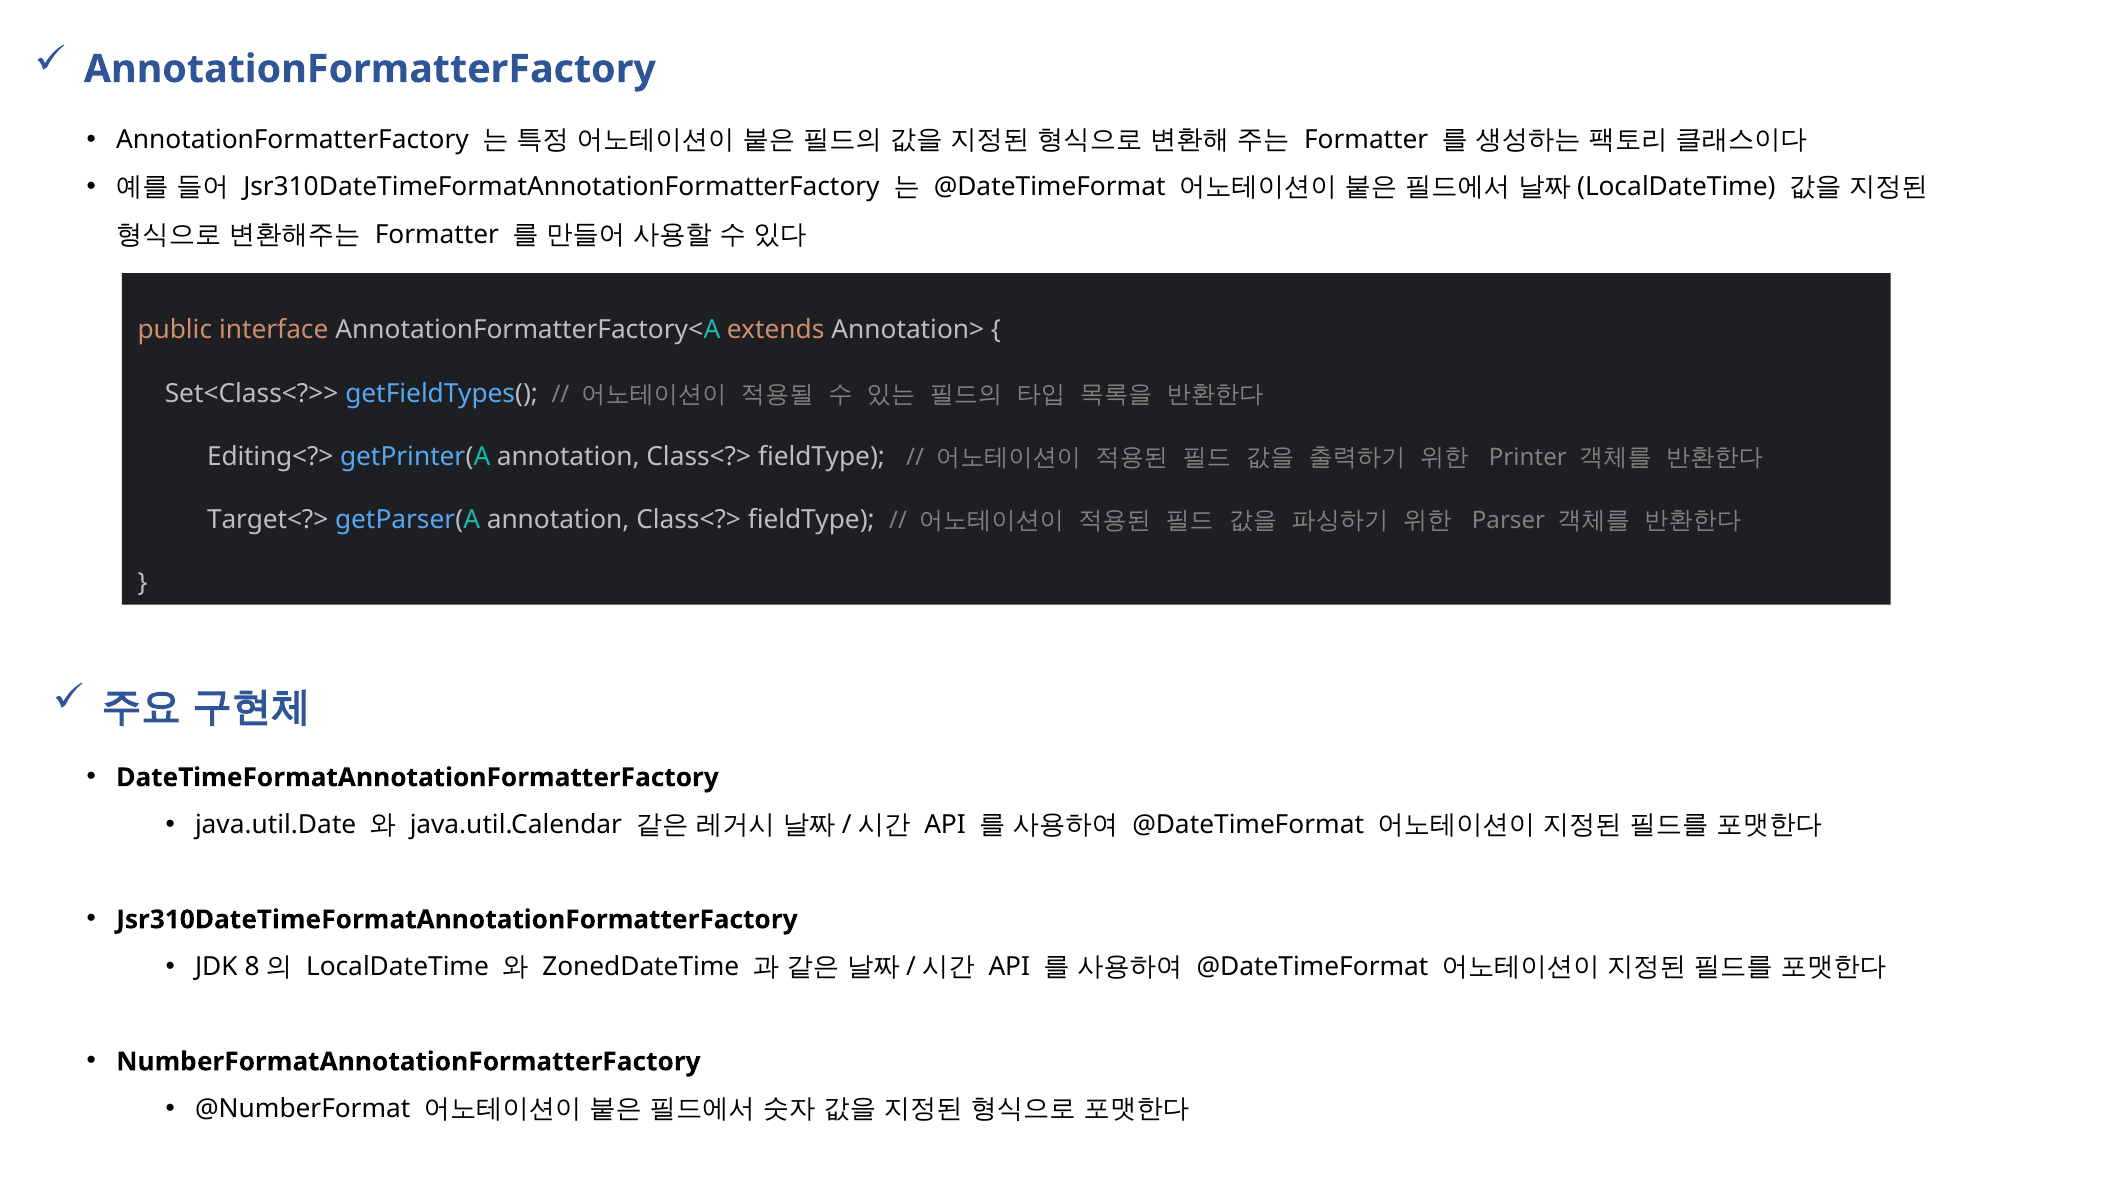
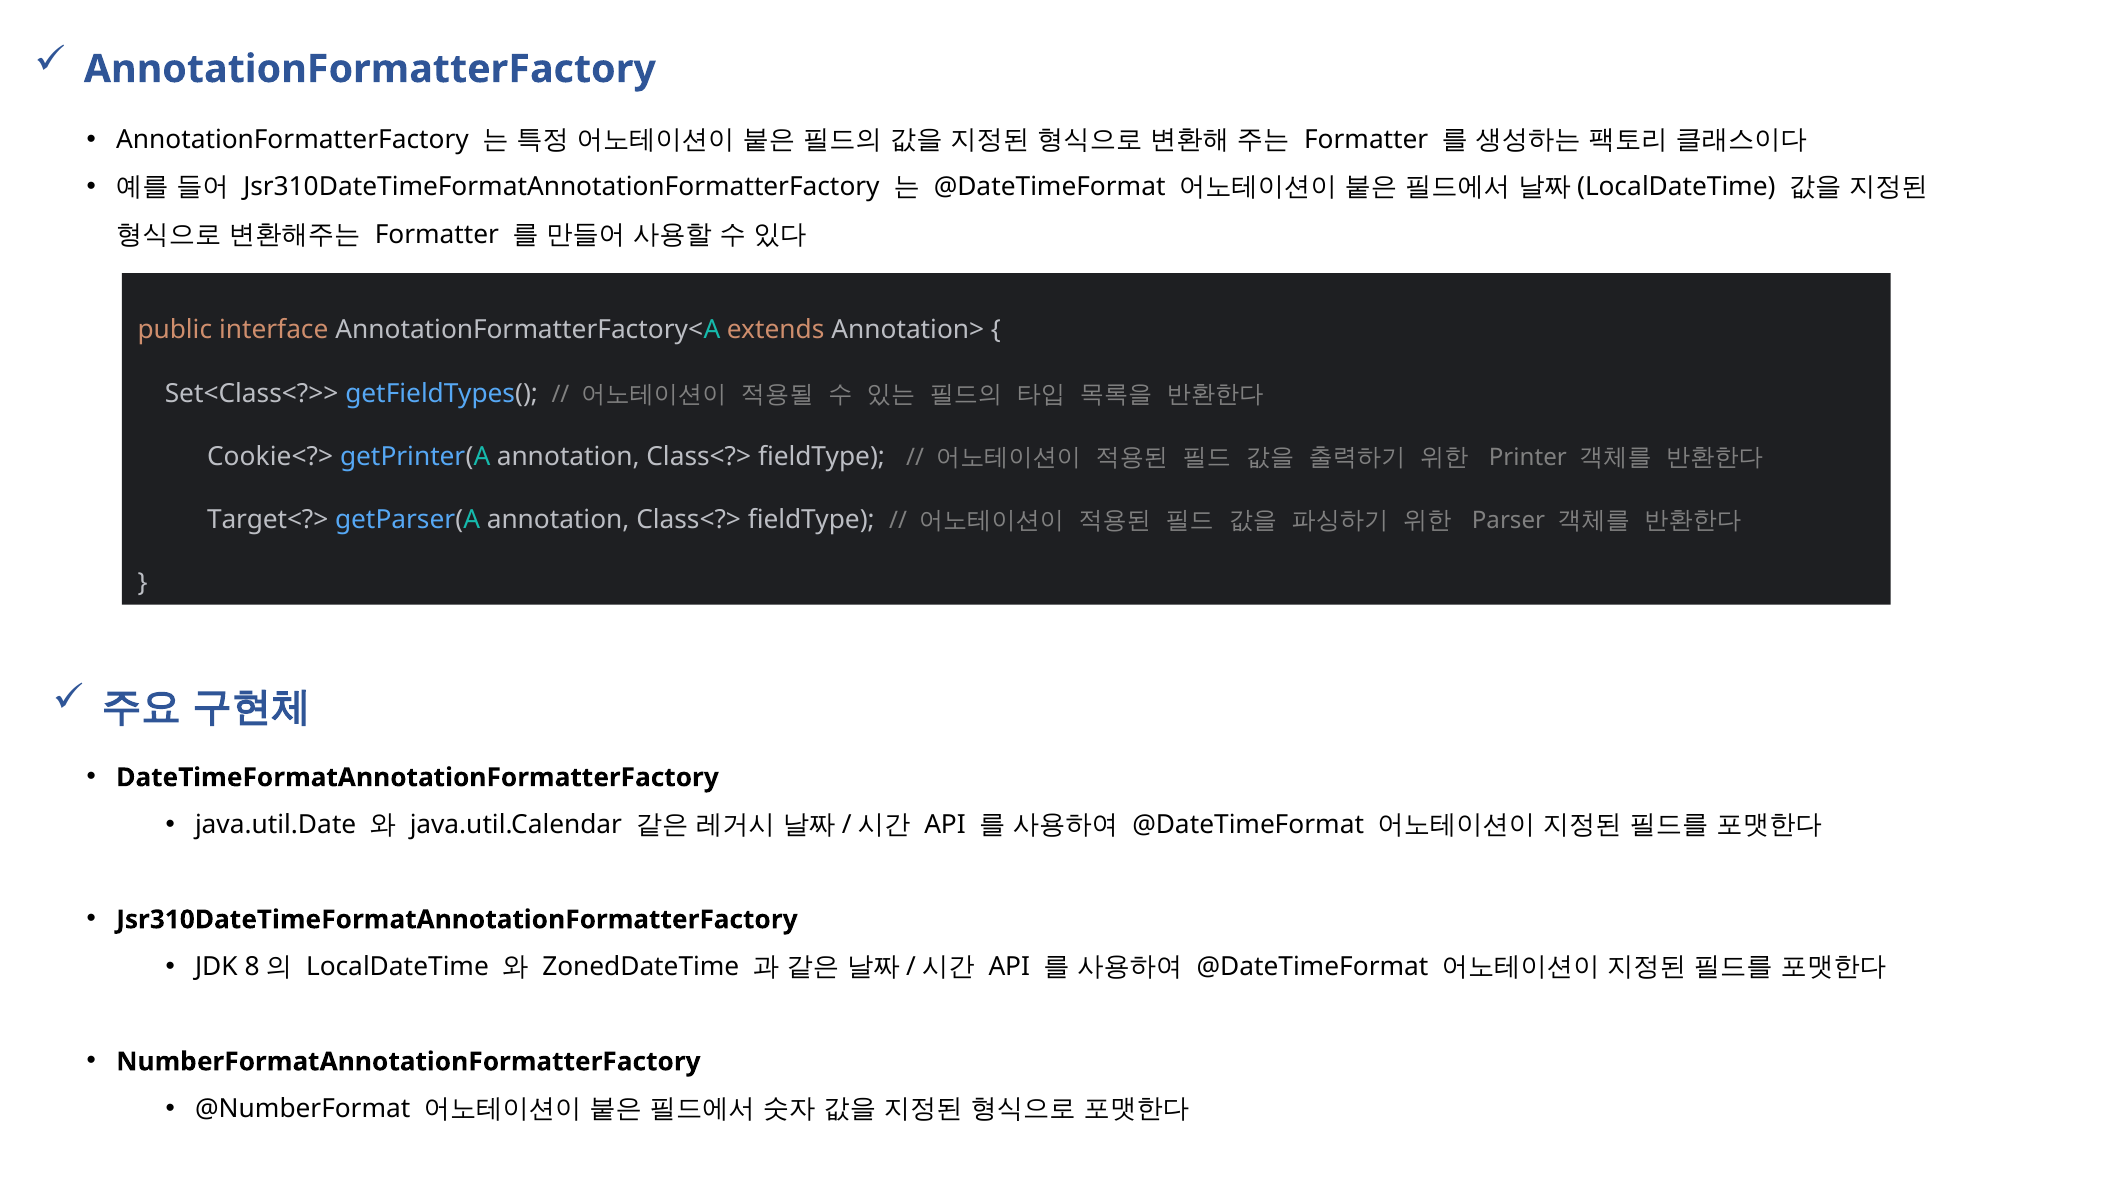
Editing<?>: Editing<?> -> Cookie<?>
